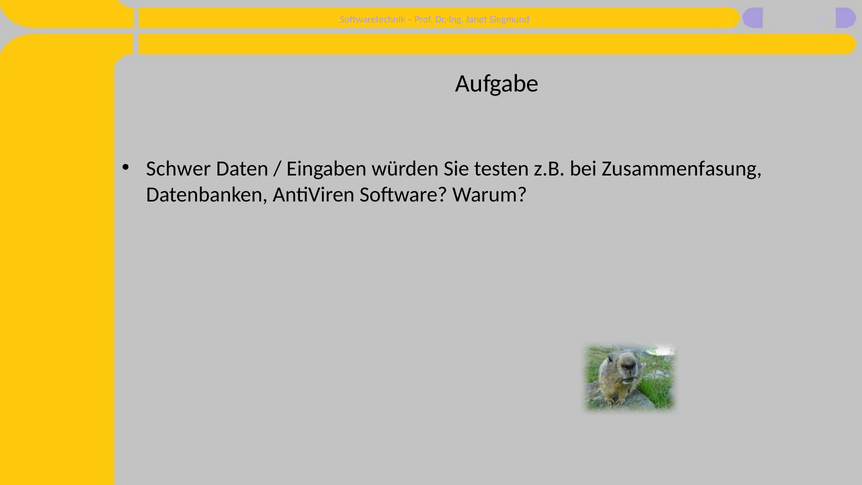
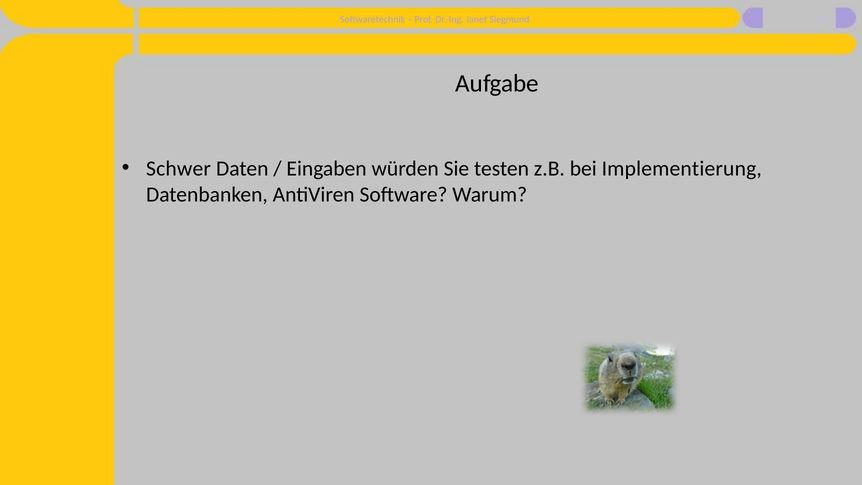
Zusammenfasung: Zusammenfasung -> Implementierung
